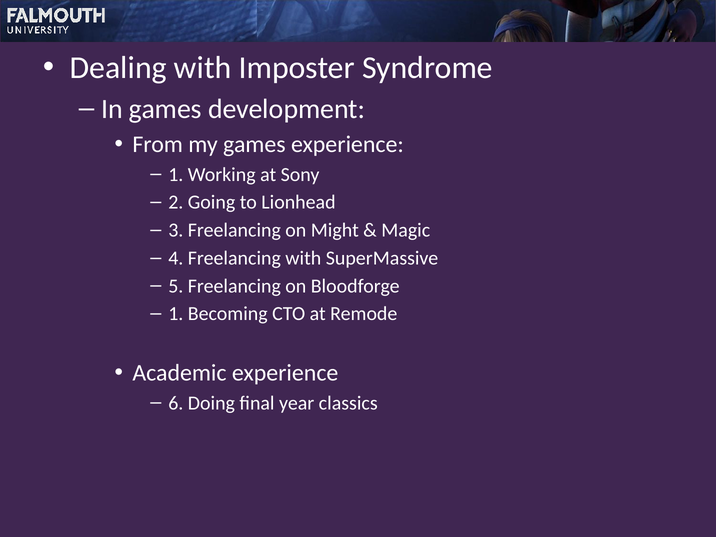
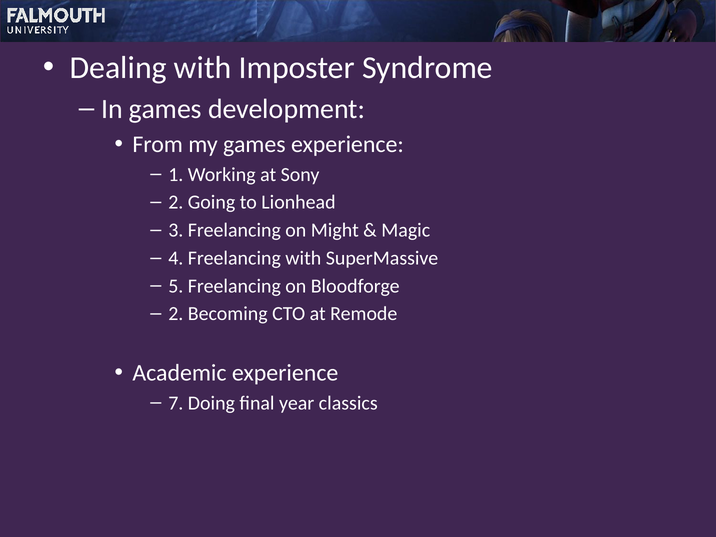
1 at (176, 314): 1 -> 2
6: 6 -> 7
